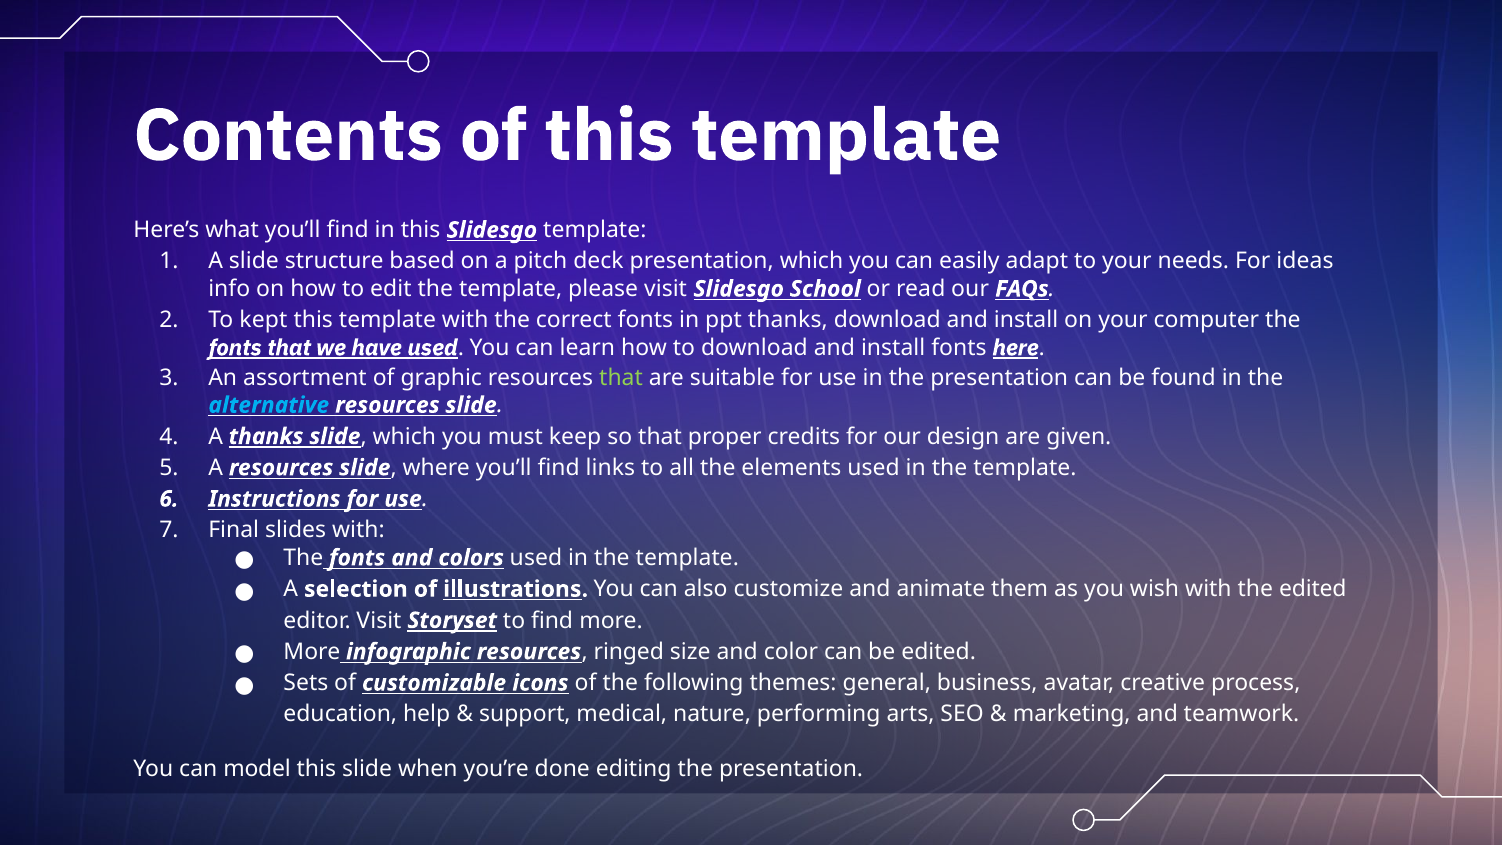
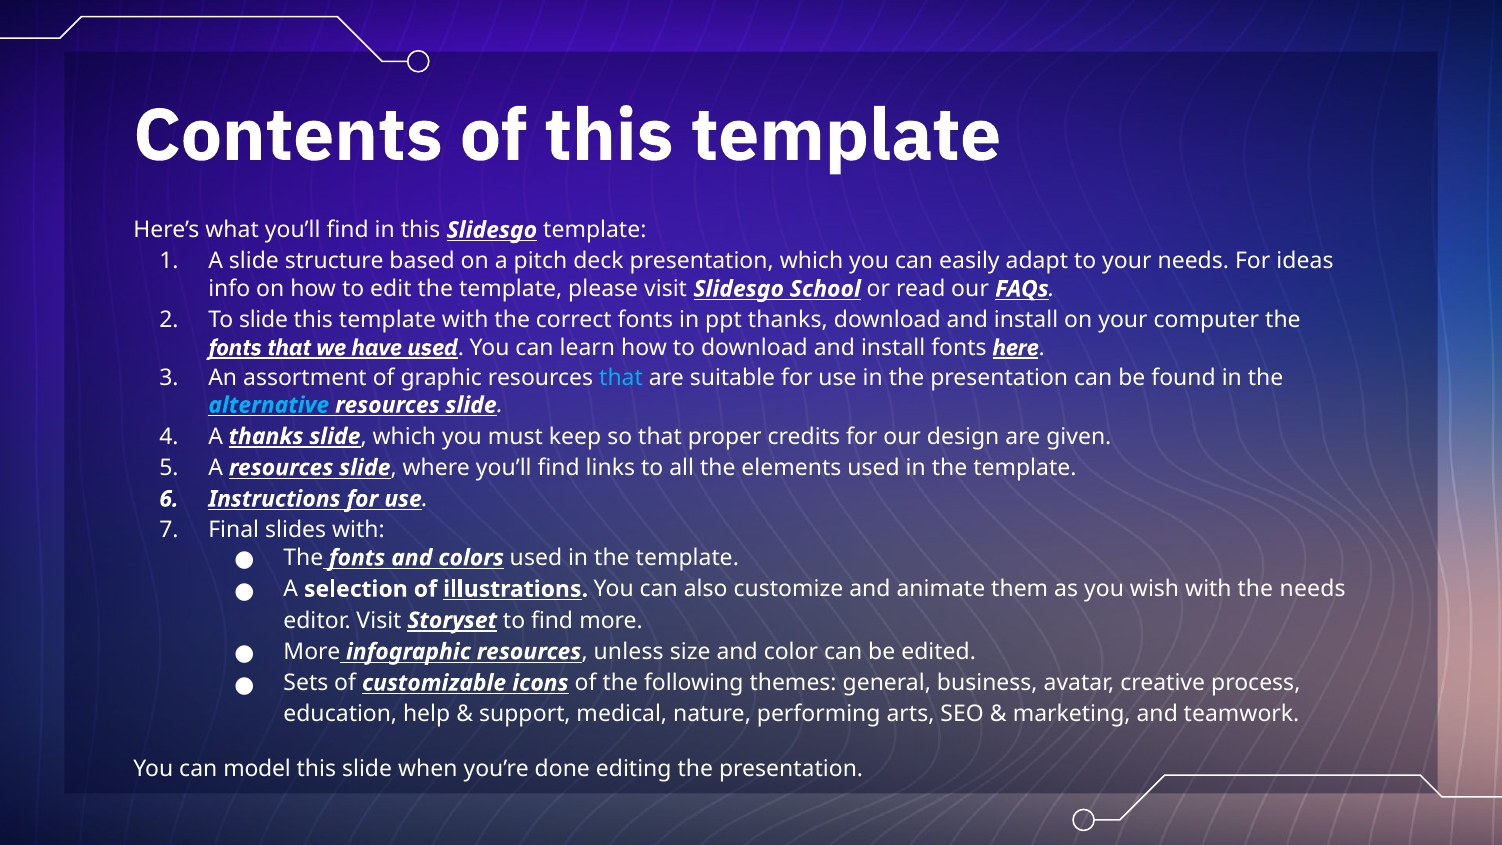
To kept: kept -> slide
that at (621, 378) colour: light green -> light blue
the edited: edited -> needs
ringed: ringed -> unless
